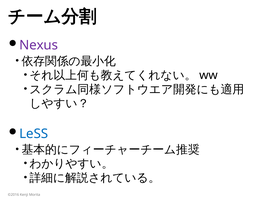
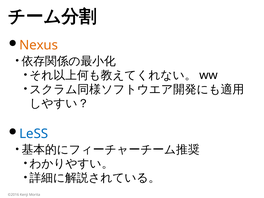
Nexus colour: purple -> orange
